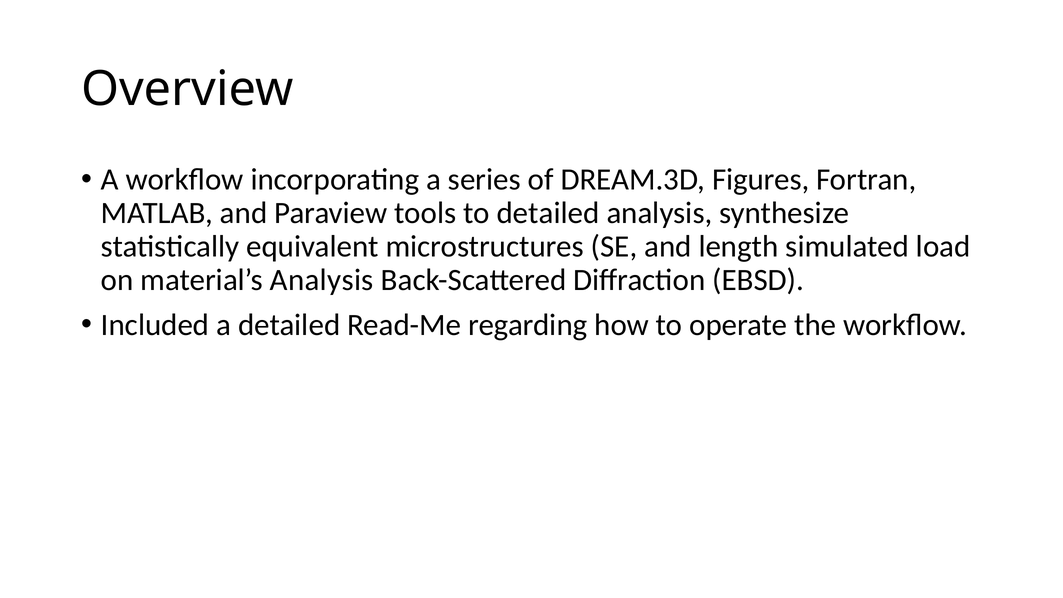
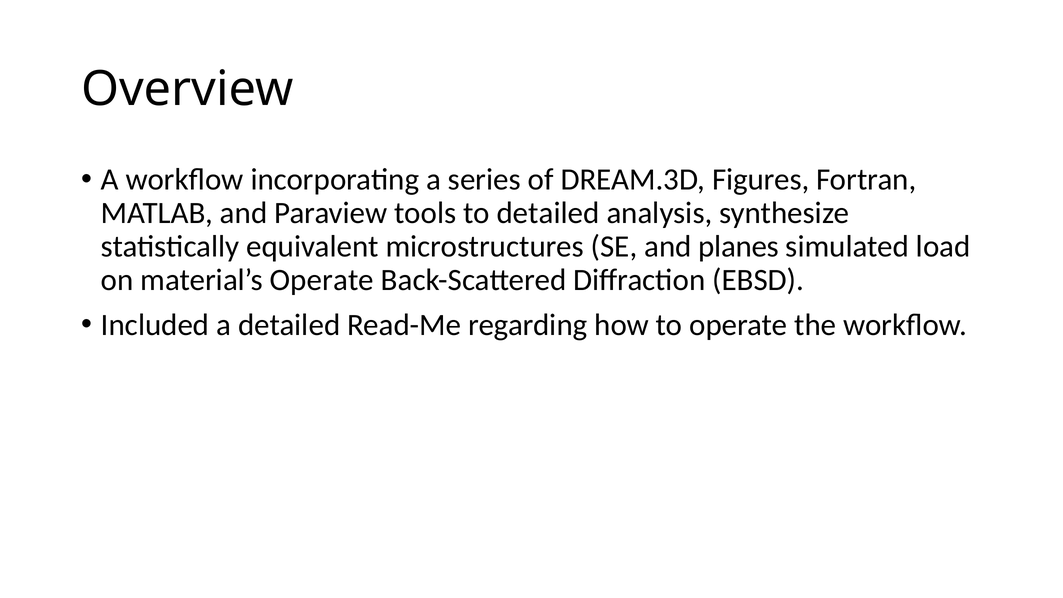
length: length -> planes
material’s Analysis: Analysis -> Operate
